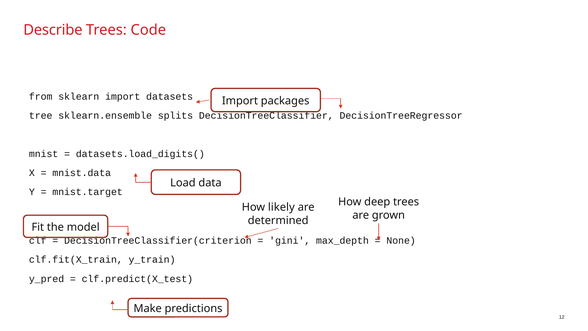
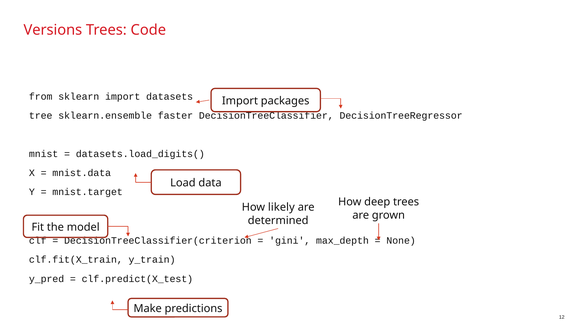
Describe: Describe -> Versions
splits: splits -> faster
